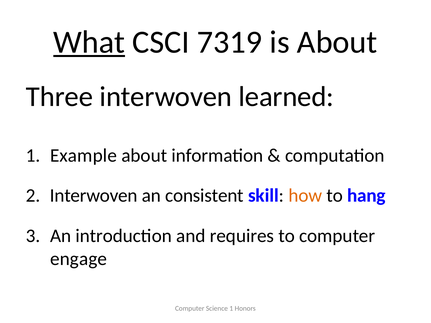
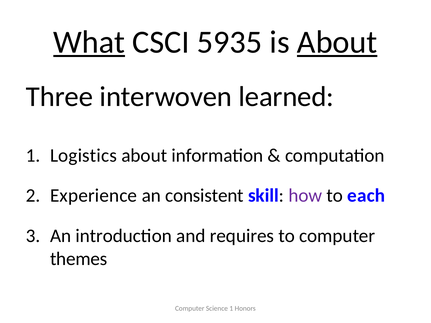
7319: 7319 -> 5935
About at (337, 42) underline: none -> present
Example: Example -> Logistics
Interwoven at (94, 196): Interwoven -> Experience
how colour: orange -> purple
hang: hang -> each
engage: engage -> themes
